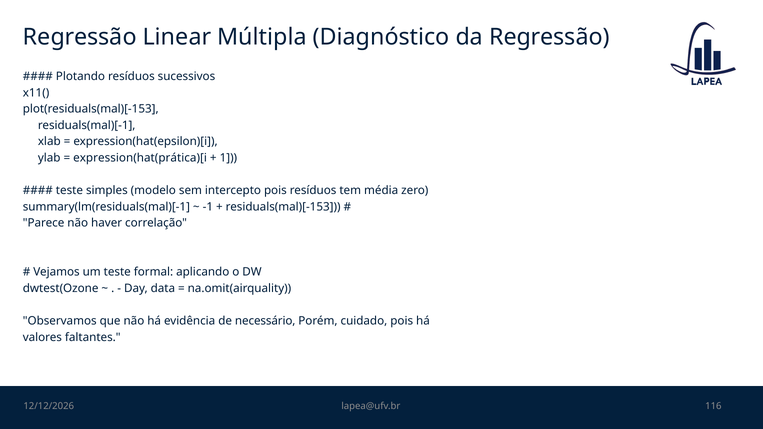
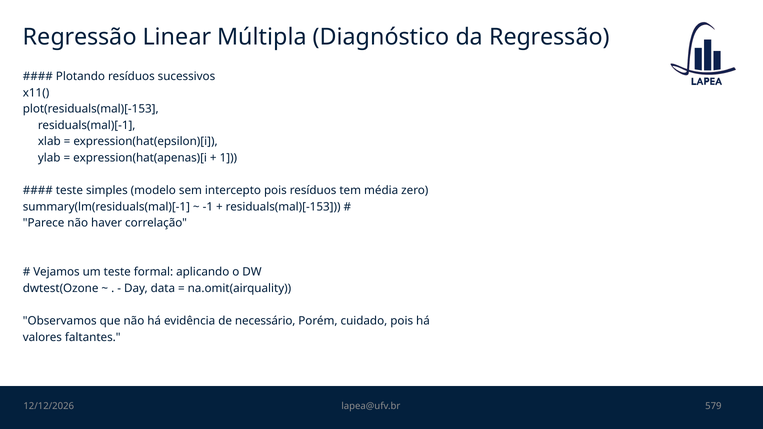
expression(hat(prática)[i: expression(hat(prática)[i -> expression(hat(apenas)[i
116: 116 -> 579
